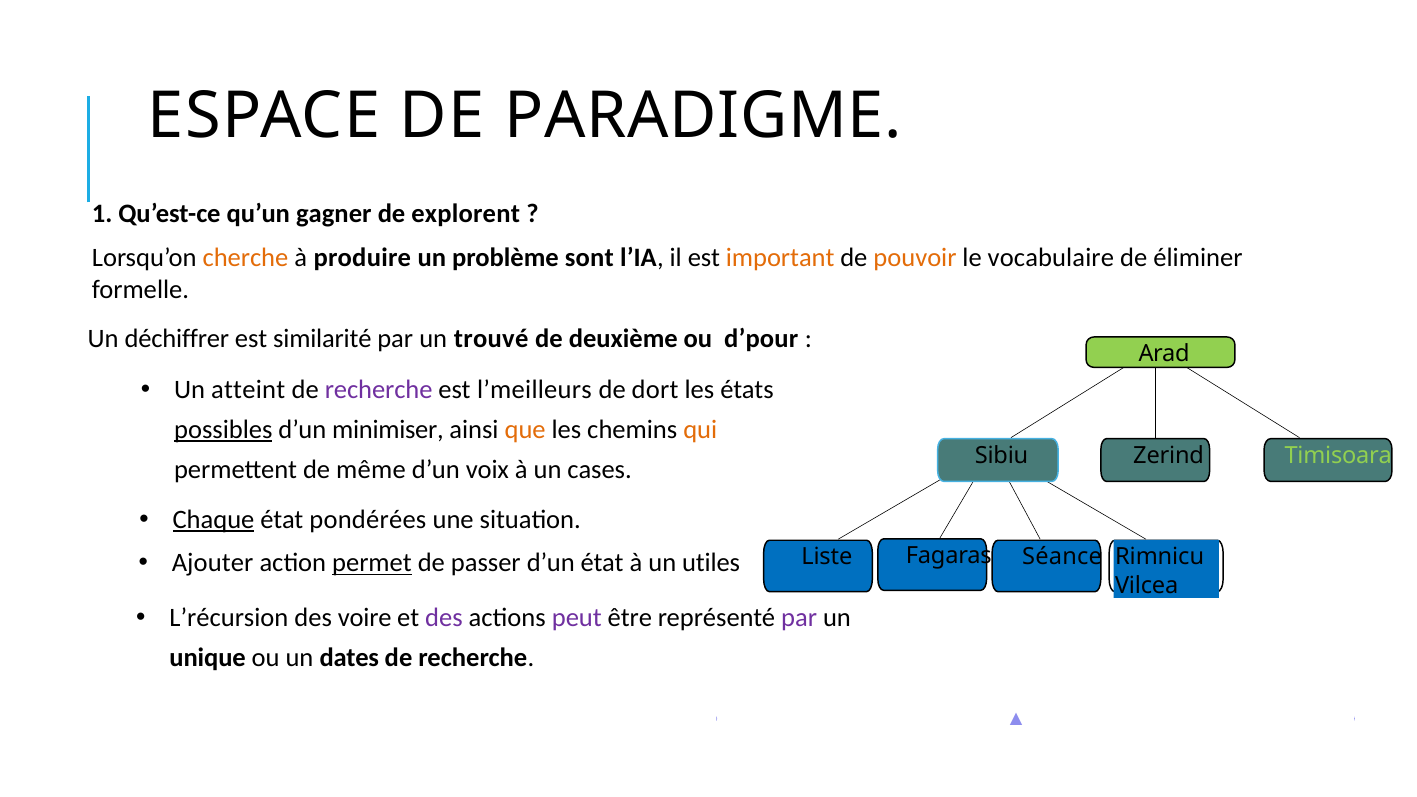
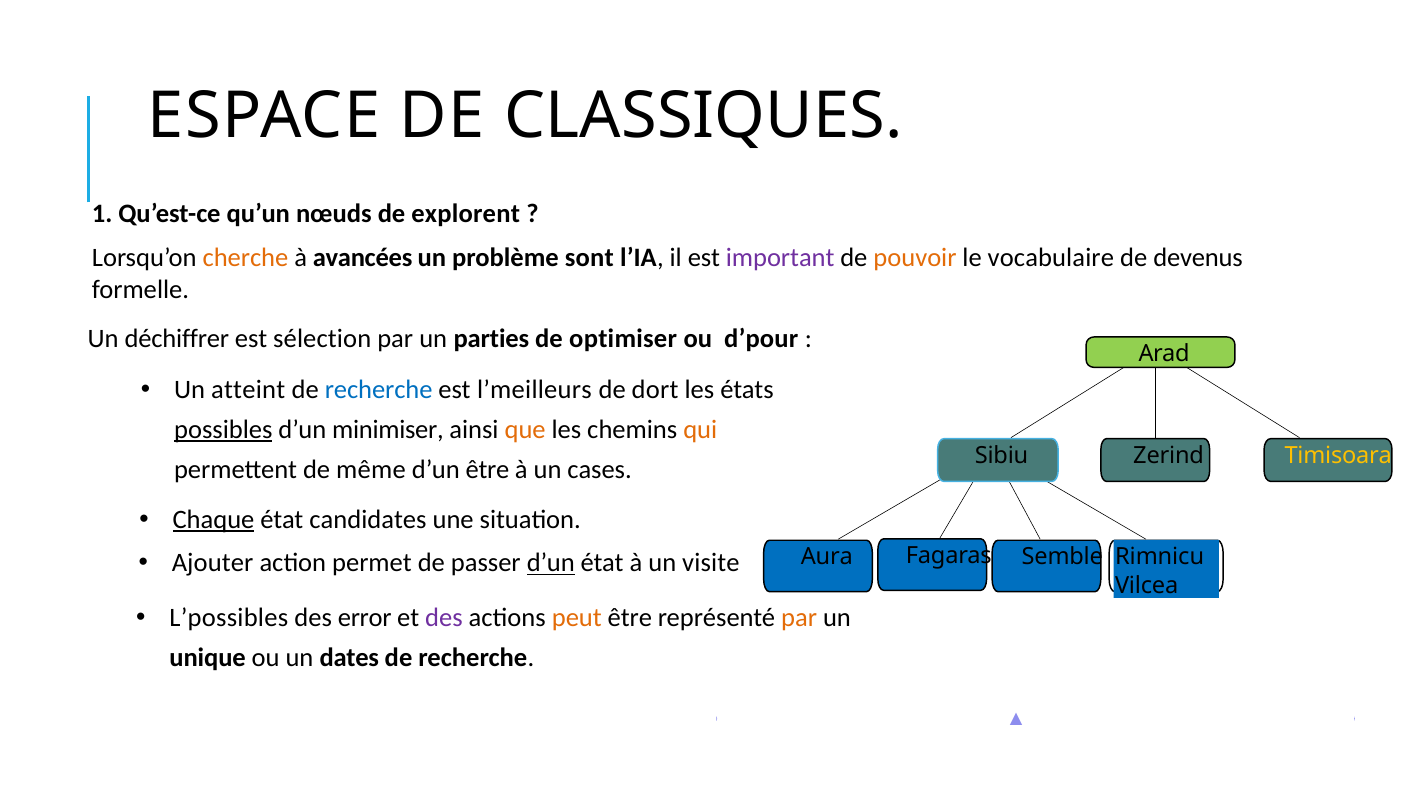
PARADIGME: PARADIGME -> CLASSIQUES
gagner: gagner -> nœuds
produire: produire -> avancées
important colour: orange -> purple
éliminer: éliminer -> devenus
similarité: similarité -> sélection
trouvé: trouvé -> parties
deuxième: deuxième -> optimiser
recherche at (379, 390) colour: purple -> blue
Timisoara colour: light green -> yellow
d’un voix: voix -> être
pondérées: pondérées -> candidates
permet underline: present -> none
d’un at (551, 563) underline: none -> present
utiles: utiles -> visite
Liste: Liste -> Aura
Séance: Séance -> Semble
L’récursion: L’récursion -> L’possibles
voire: voire -> error
peut colour: purple -> orange
par at (799, 618) colour: purple -> orange
